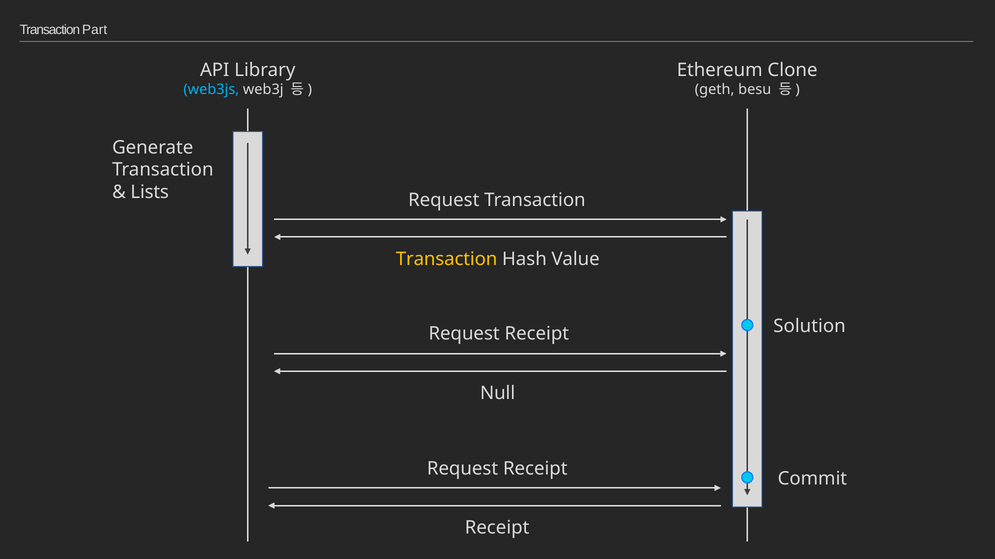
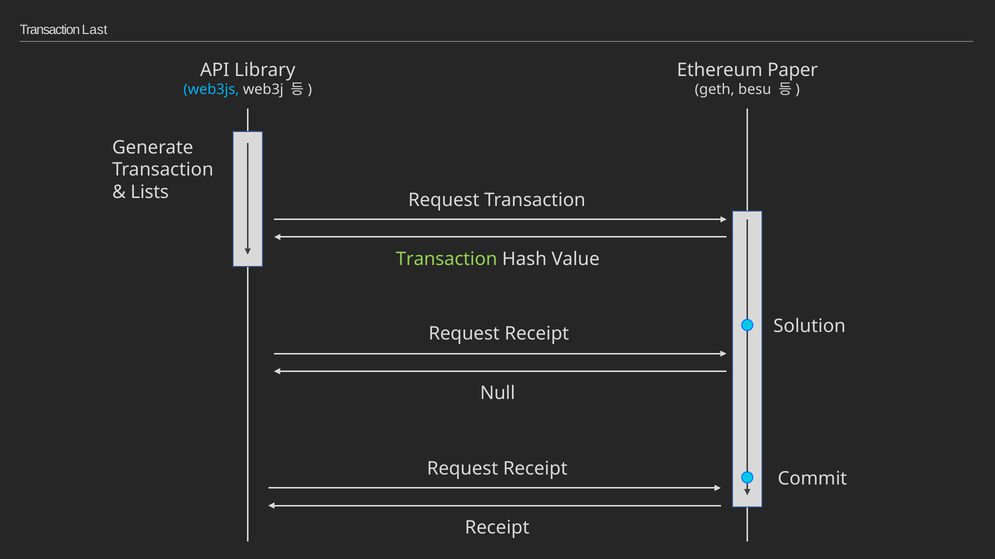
Part: Part -> Last
Clone: Clone -> Paper
Transaction at (447, 259) colour: yellow -> light green
